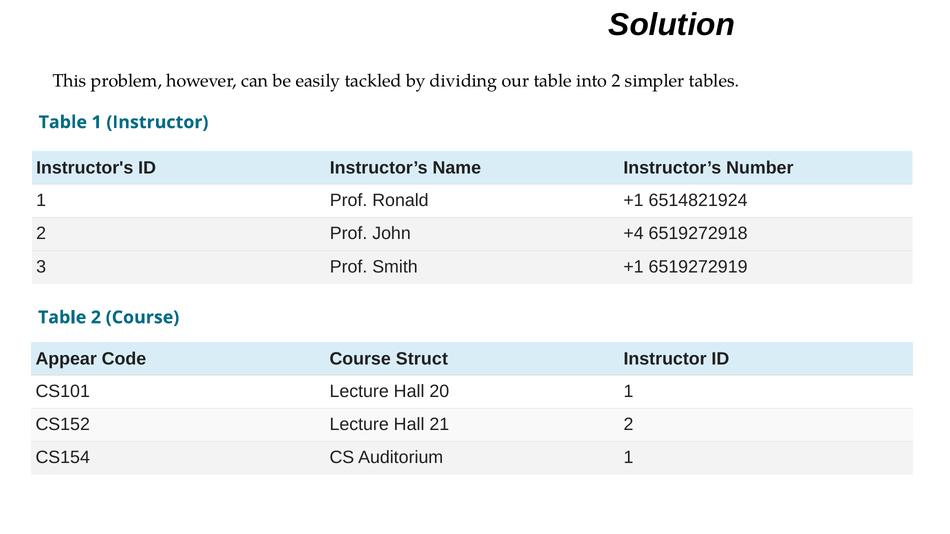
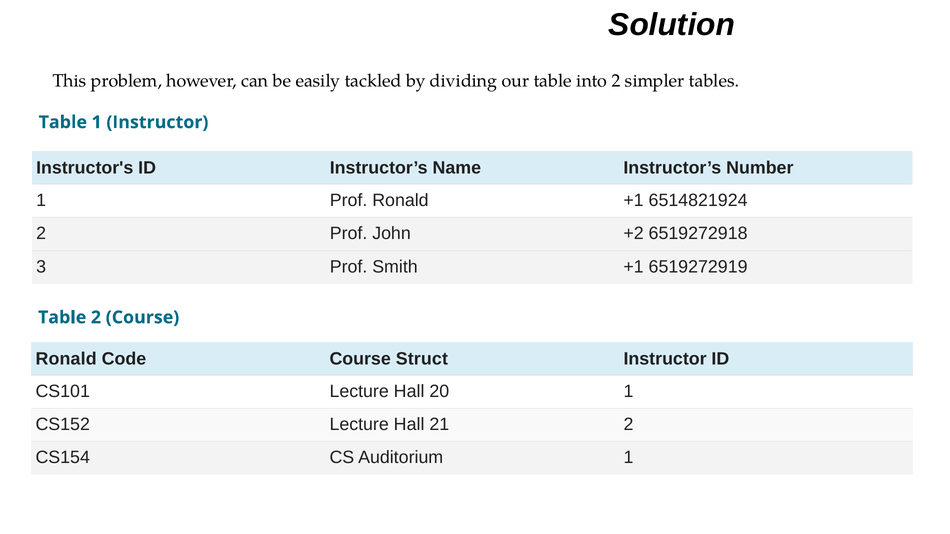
+4: +4 -> +2
Appear at (66, 359): Appear -> Ronald
